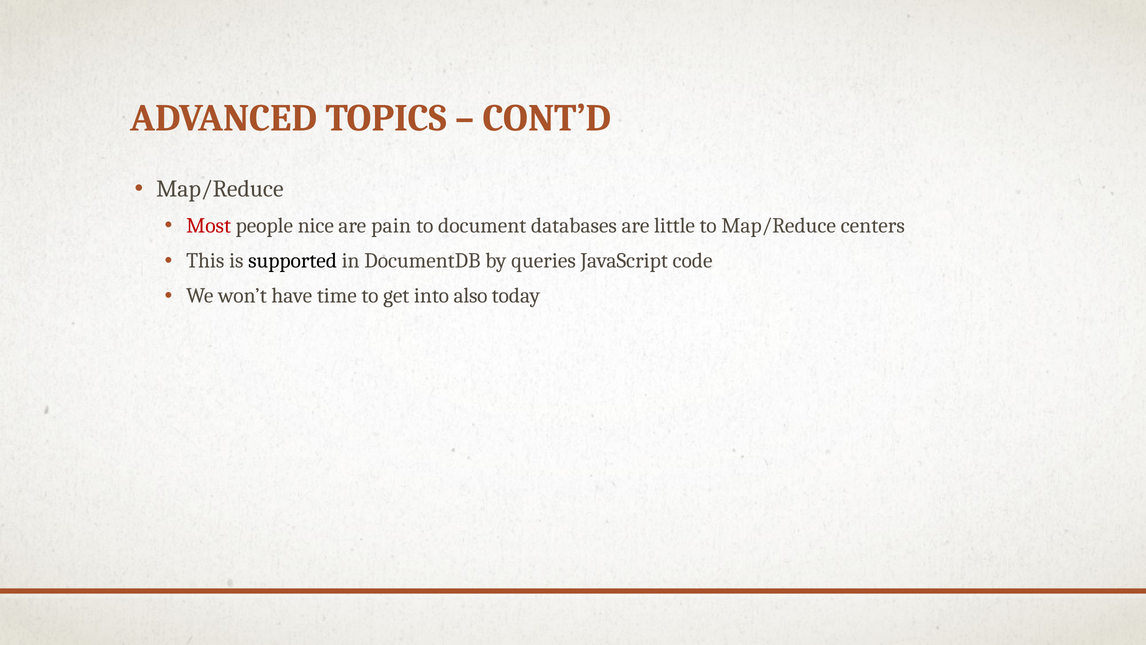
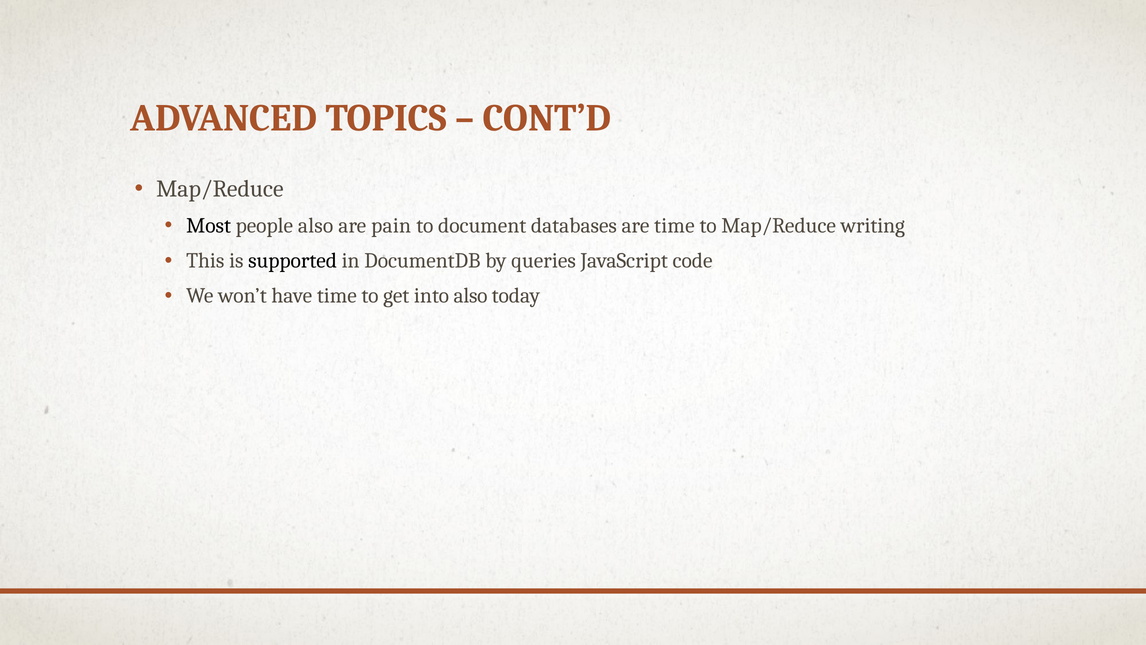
Most colour: red -> black
people nice: nice -> also
are little: little -> time
centers: centers -> writing
